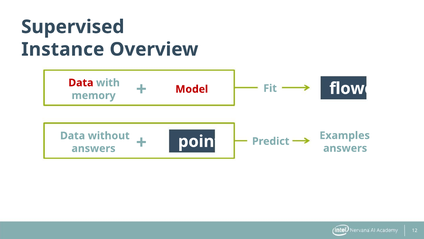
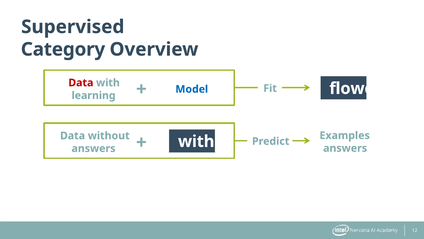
Instance: Instance -> Category
Model colour: red -> blue
memory: memory -> learning
points: points -> within
